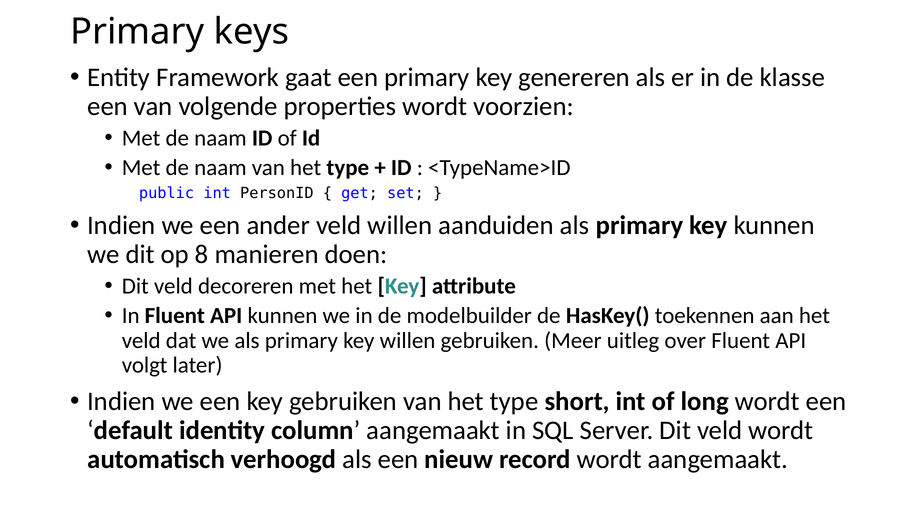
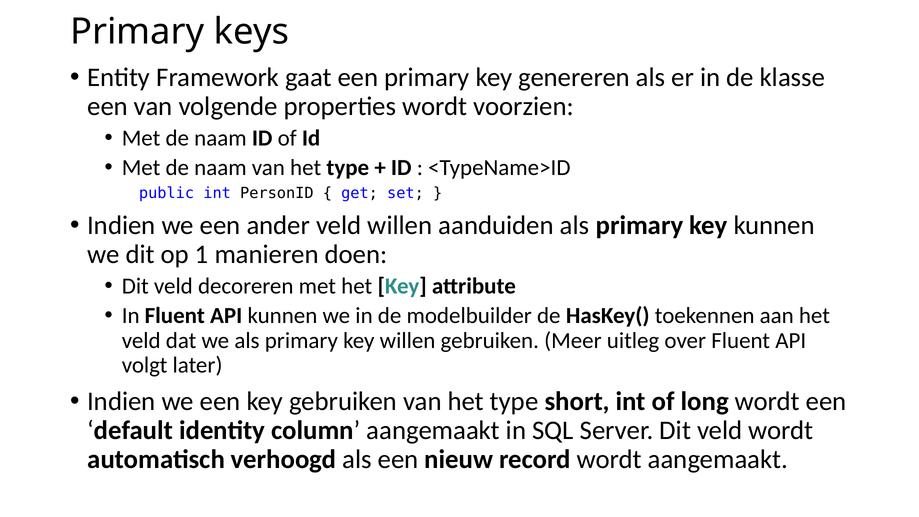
8: 8 -> 1
